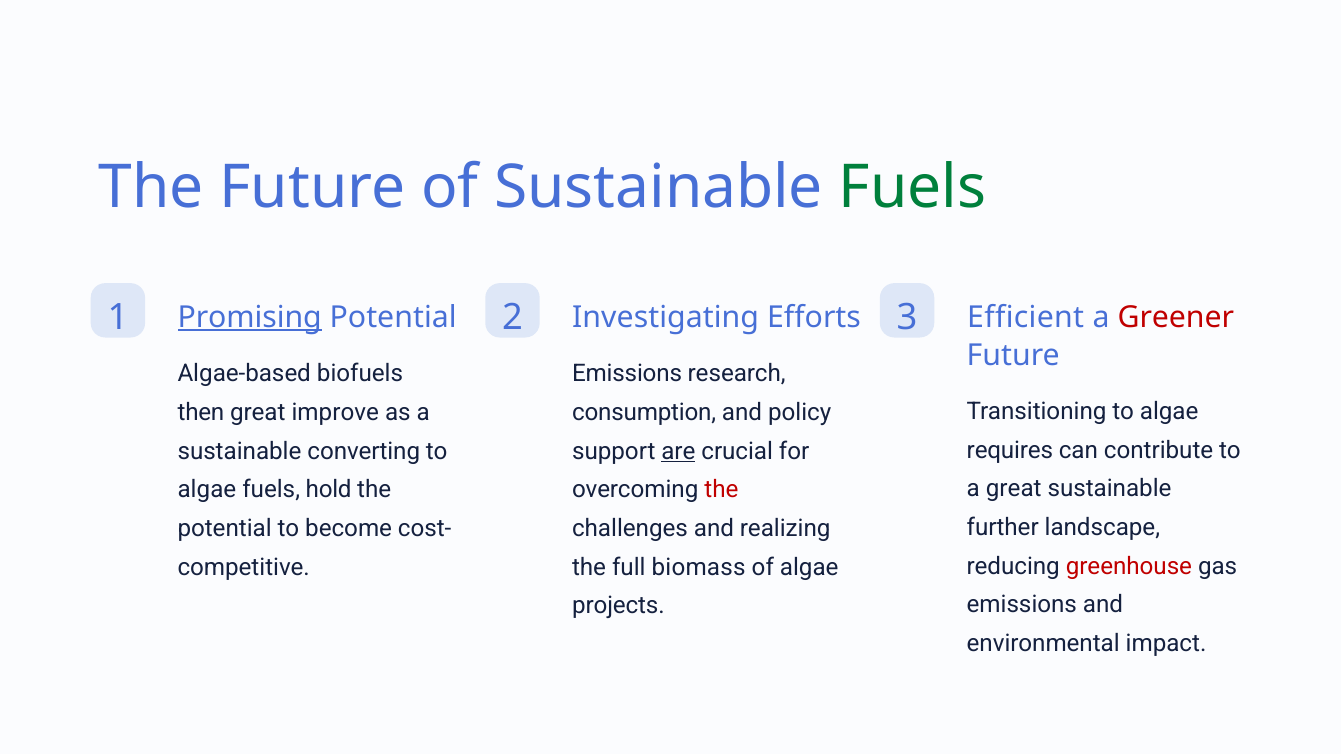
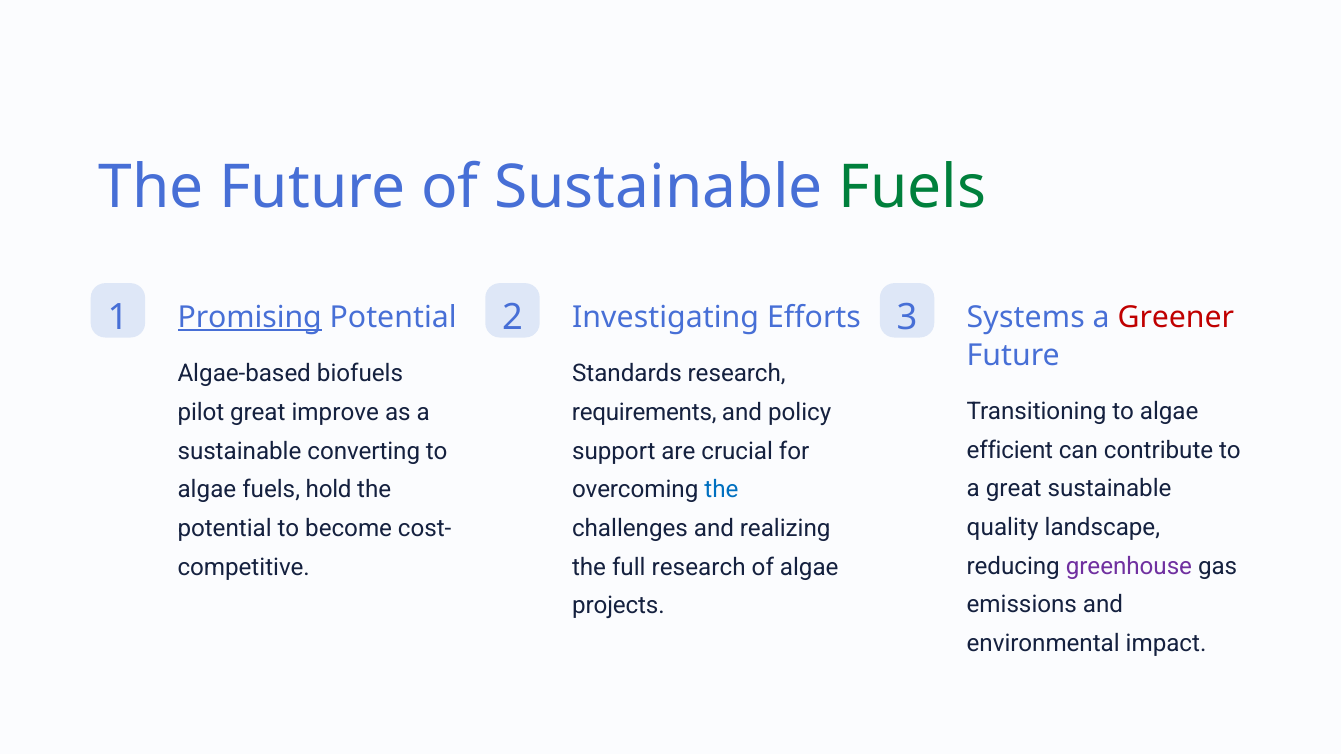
Efficient: Efficient -> Systems
Emissions at (627, 374): Emissions -> Standards
then: then -> pilot
consumption: consumption -> requirements
requires: requires -> efficient
are underline: present -> none
the at (721, 490) colour: red -> blue
further: further -> quality
greenhouse colour: red -> purple
full biomass: biomass -> research
